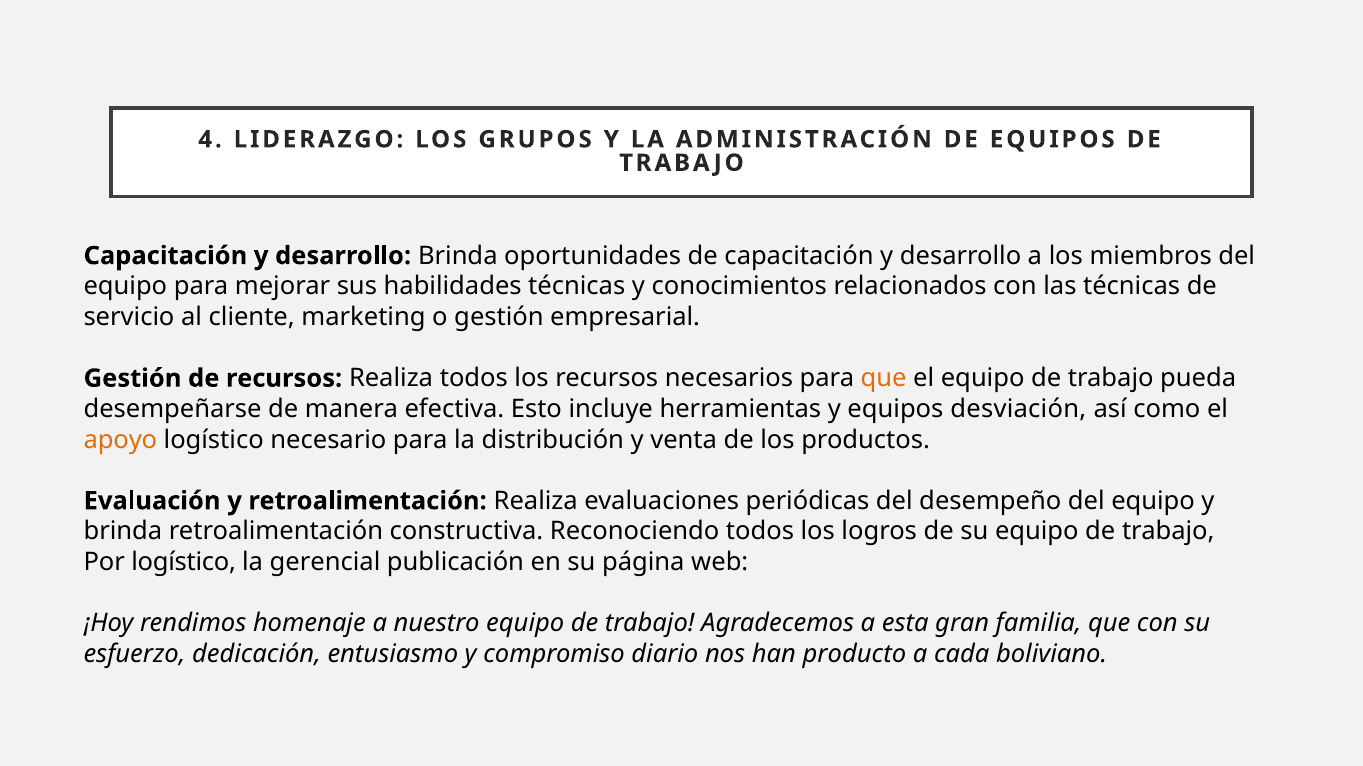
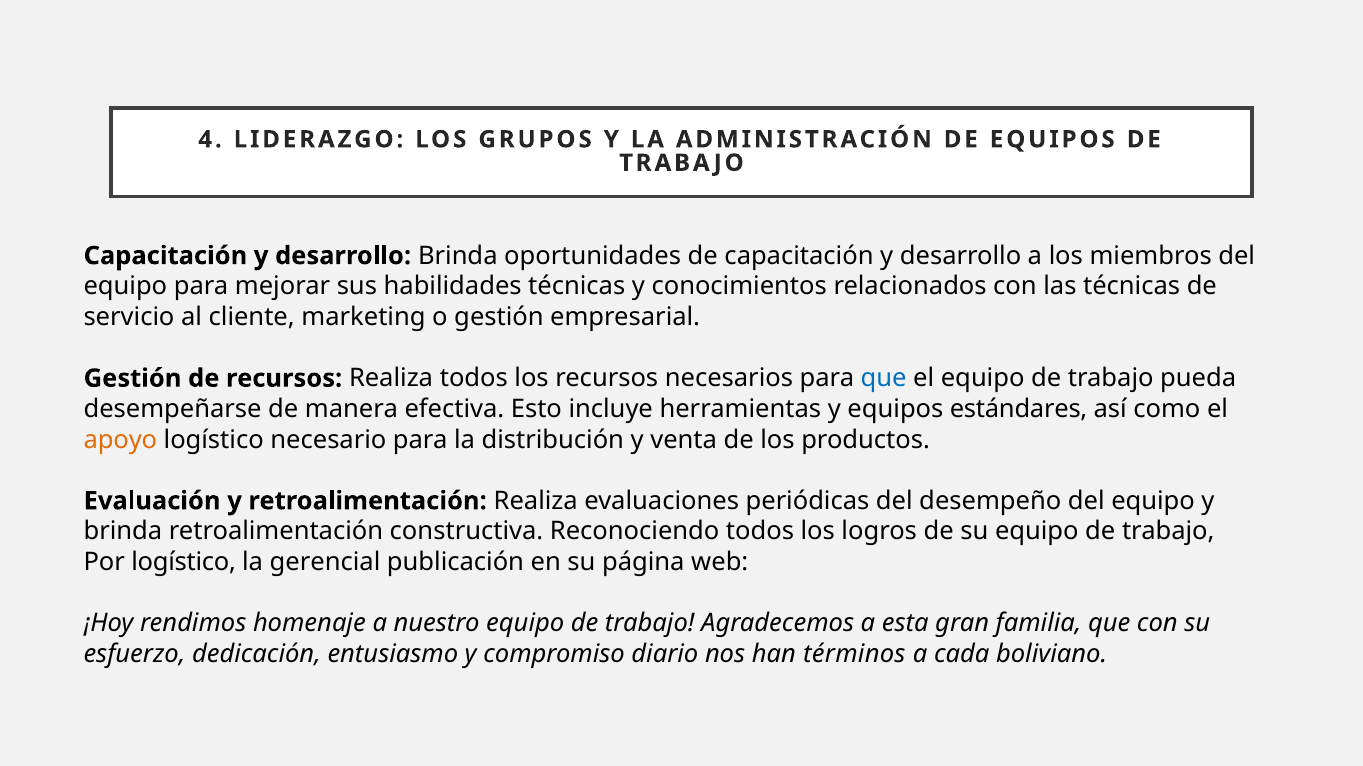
que at (884, 379) colour: orange -> blue
desviación: desviación -> estándares
producto: producto -> términos
